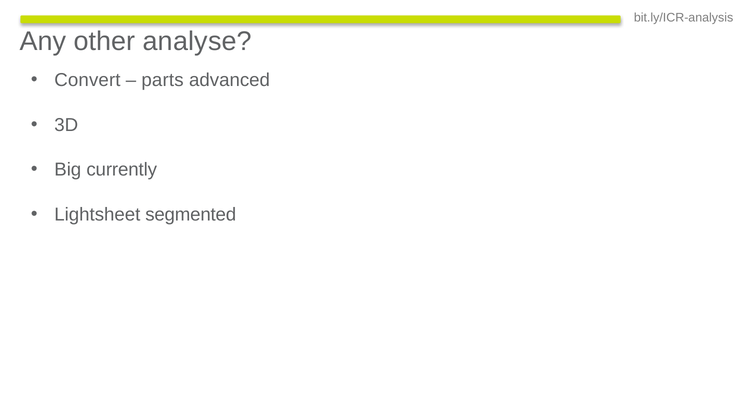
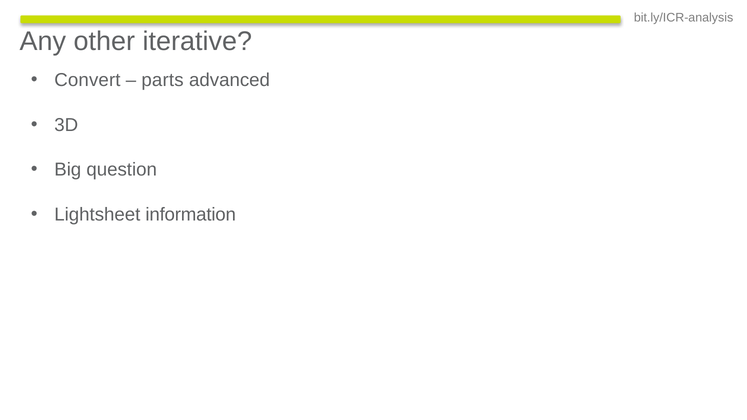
analyse: analyse -> iterative
currently: currently -> question
segmented: segmented -> information
